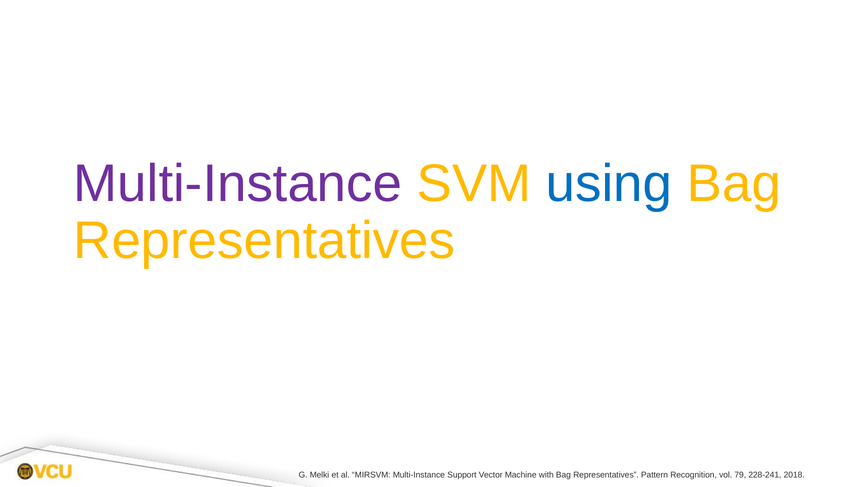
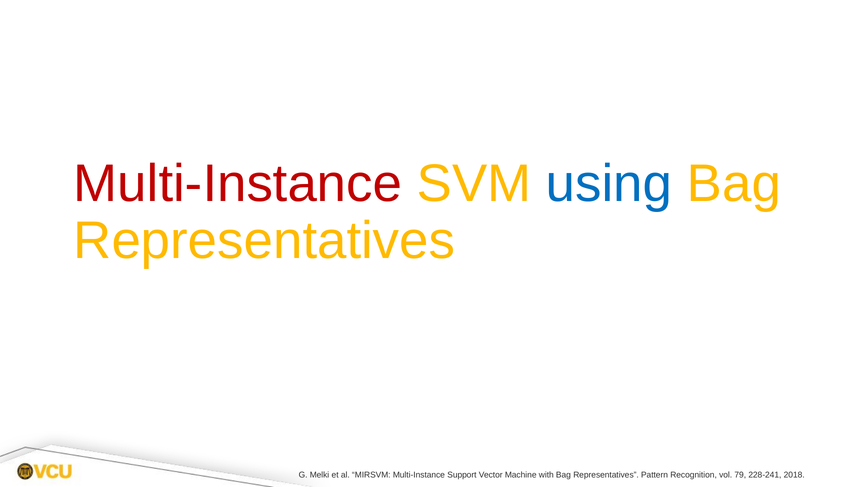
Multi-Instance at (238, 184) colour: purple -> red
